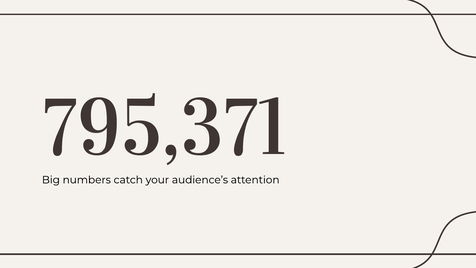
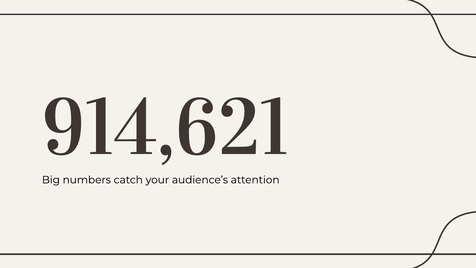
795,371: 795,371 -> 914,621
